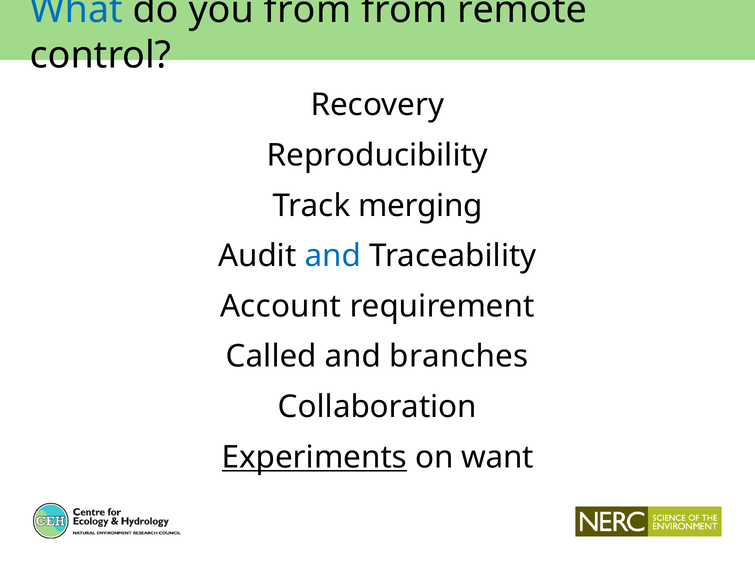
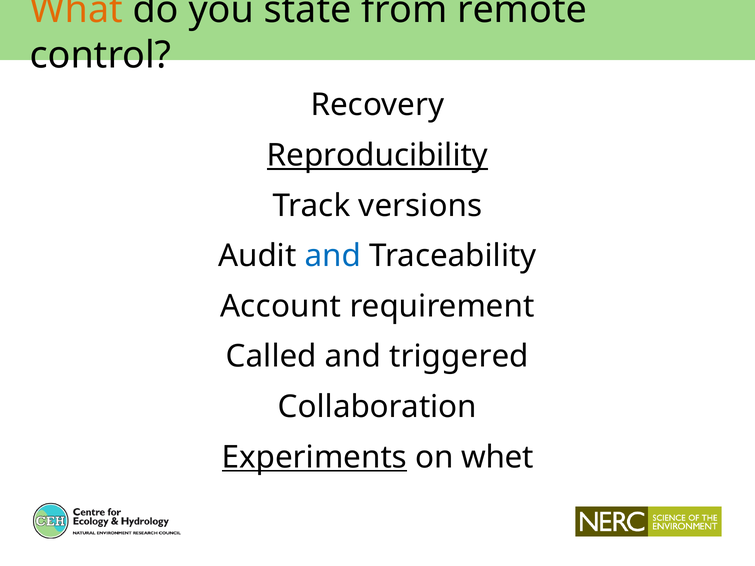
What colour: blue -> orange
you from: from -> state
Reproducibility underline: none -> present
merging: merging -> versions
branches: branches -> triggered
want: want -> whet
